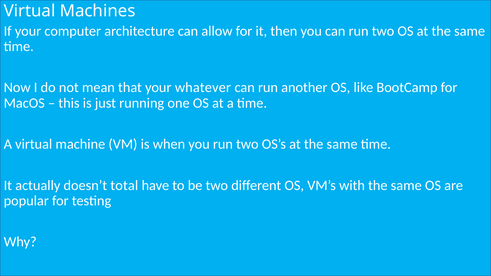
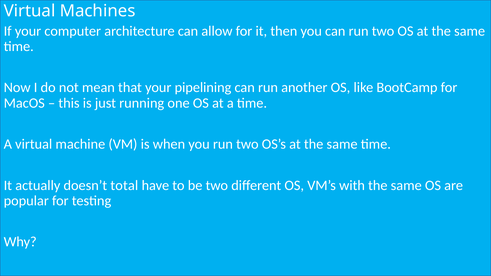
whatever: whatever -> pipelining
